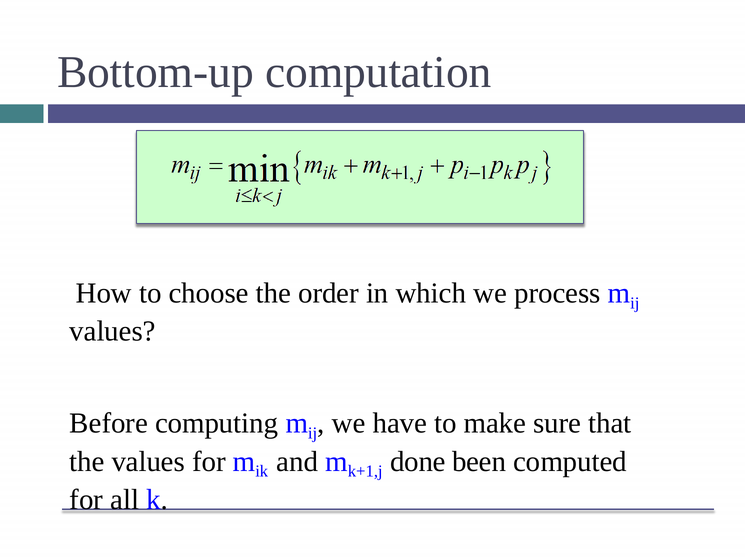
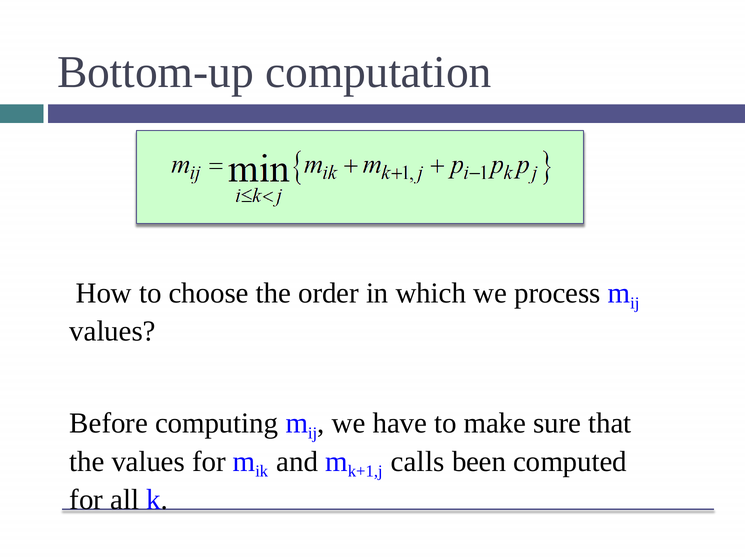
done: done -> calls
